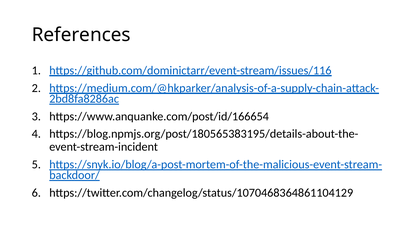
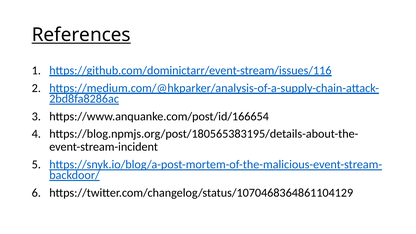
References underline: none -> present
